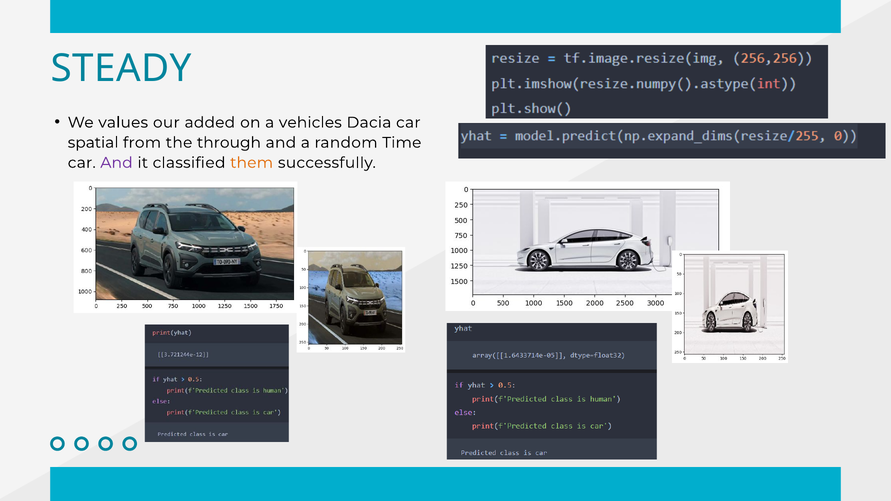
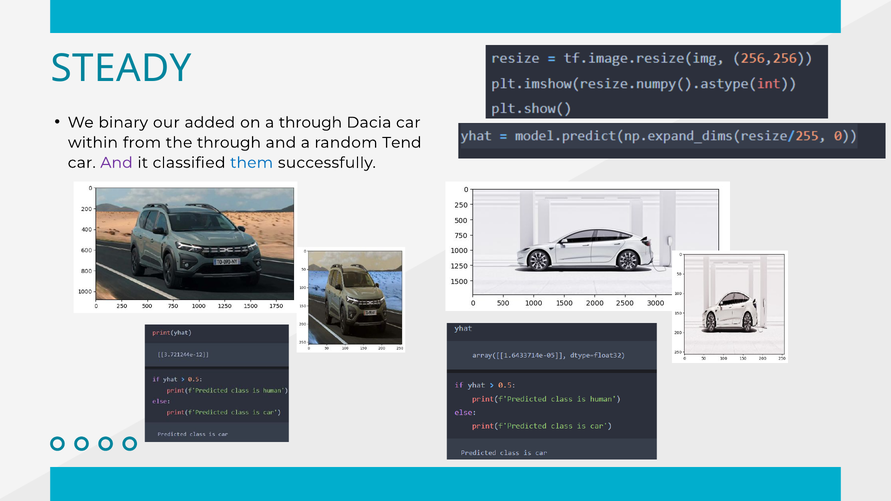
values: values -> binary
a vehicles: vehicles -> through
spatial: spatial -> within
Time: Time -> Tend
them colour: orange -> blue
